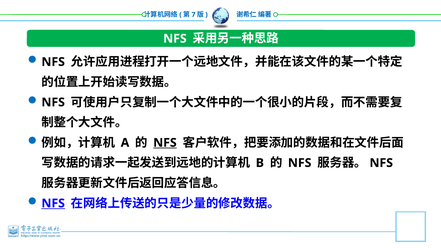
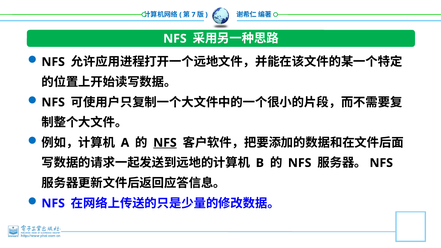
NFS at (53, 203) underline: present -> none
